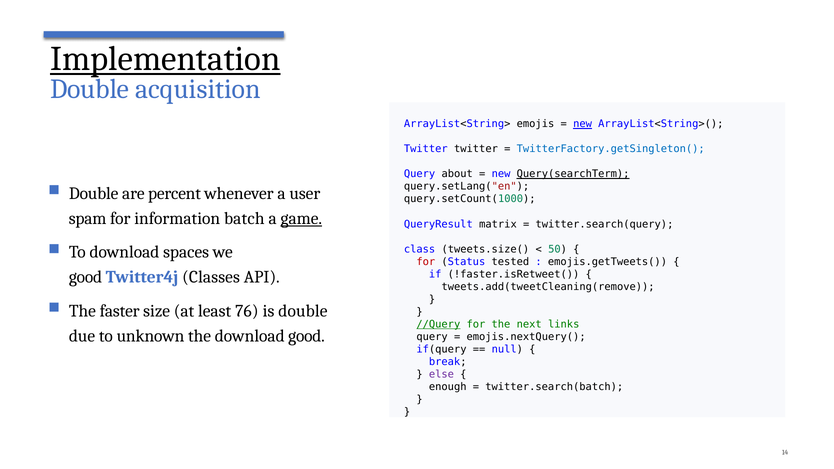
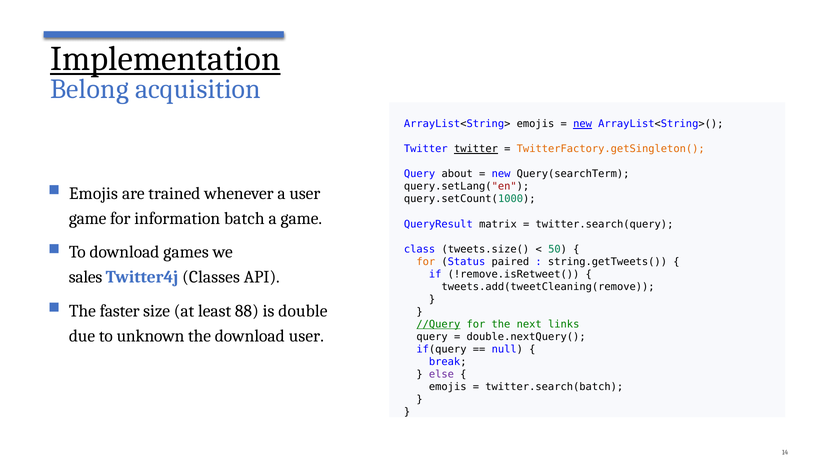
Double at (90, 89): Double -> Belong
twitter at (476, 149) underline: none -> present
TwitterFactory.getSingleton( colour: blue -> orange
Query(searchTerm underline: present -> none
Double at (94, 193): Double -> Emojis
percent: percent -> trained
spam at (88, 218): spam -> game
game at (301, 218) underline: present -> none
spaces: spaces -> games
for at (426, 262) colour: red -> orange
tested: tested -> paired
emojis.getTweets(: emojis.getTweets( -> string.getTweets(
!faster.isRetweet(: !faster.isRetweet( -> !remove.isRetweet(
good at (86, 277): good -> sales
76: 76 -> 88
download good: good -> user
emojis.nextQuery(: emojis.nextQuery( -> double.nextQuery(
enough at (448, 387): enough -> emojis
